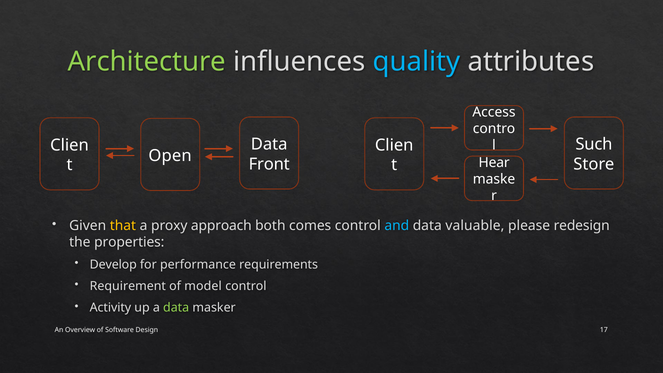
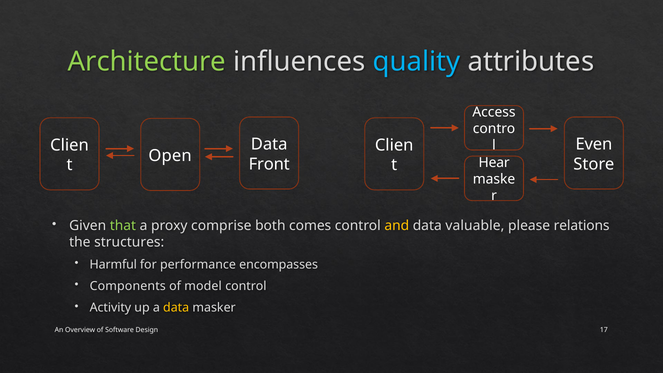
Such: Such -> Even
that colour: yellow -> light green
approach: approach -> comprise
and colour: light blue -> yellow
redesign: redesign -> relations
properties: properties -> structures
Develop: Develop -> Harmful
requirements: requirements -> encompasses
Requirement: Requirement -> Components
data at (176, 308) colour: light green -> yellow
